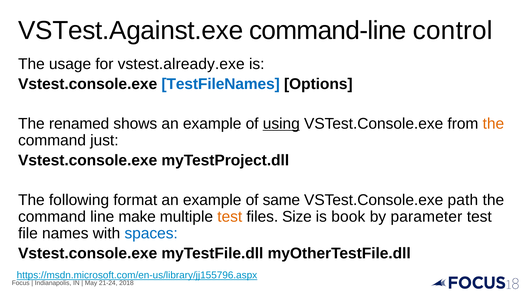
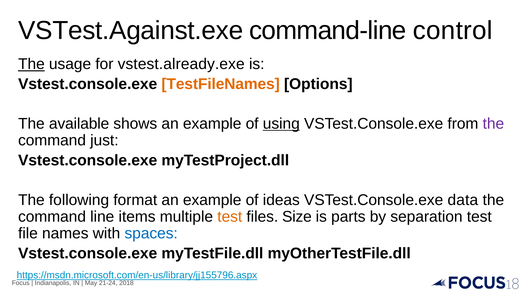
The at (31, 64) underline: none -> present
TestFileNames colour: blue -> orange
renamed: renamed -> available
the at (493, 124) colour: orange -> purple
same: same -> ideas
path: path -> data
make: make -> items
book: book -> parts
parameter: parameter -> separation
